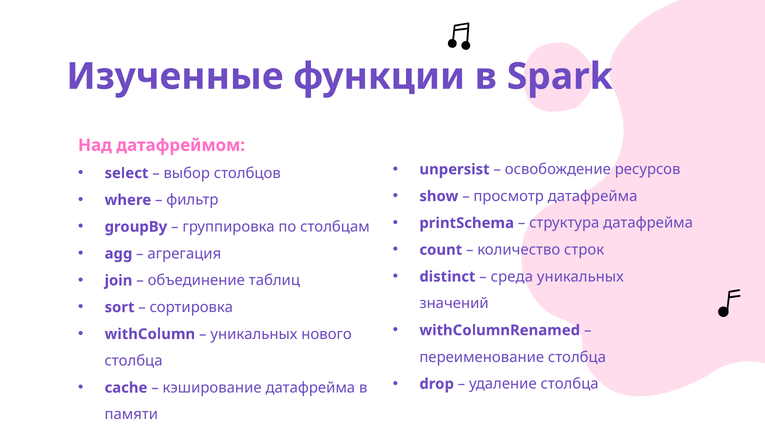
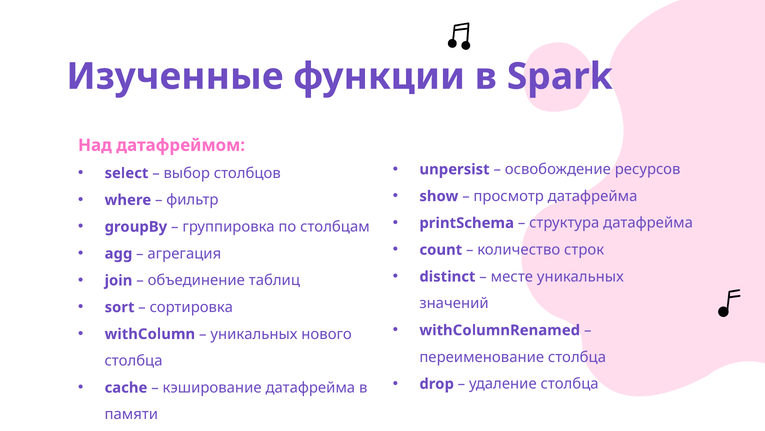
среда: среда -> месте
